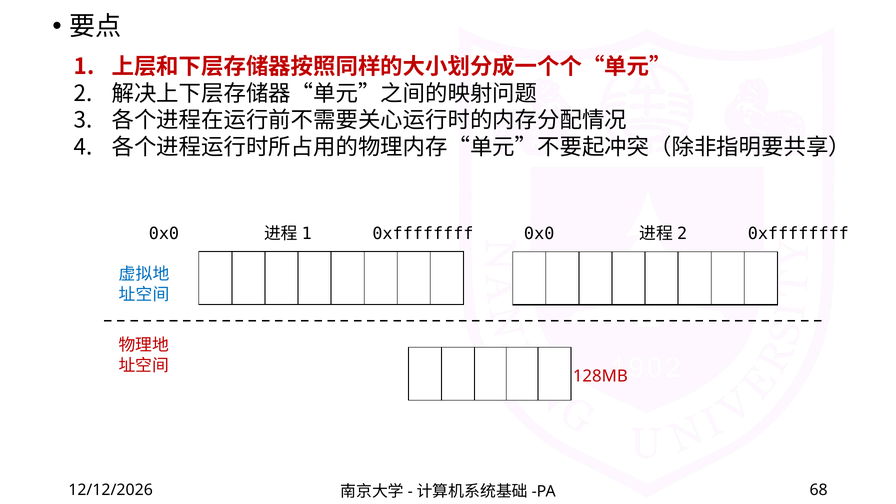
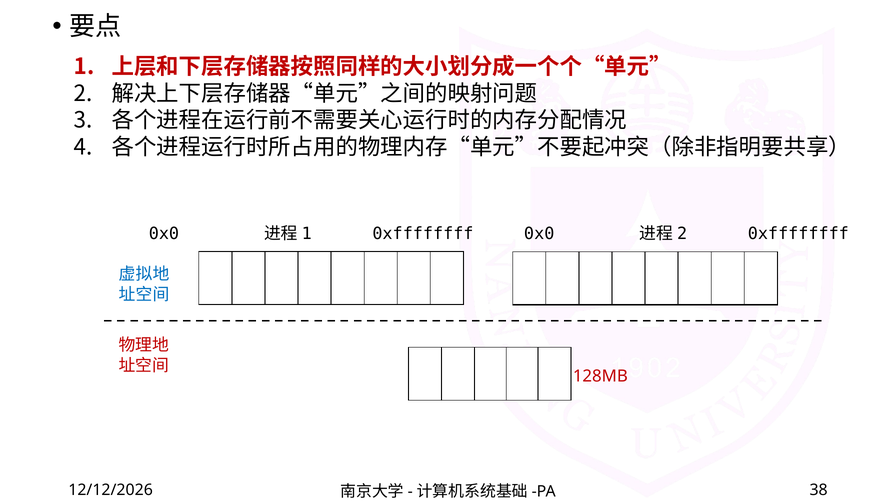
68: 68 -> 38
